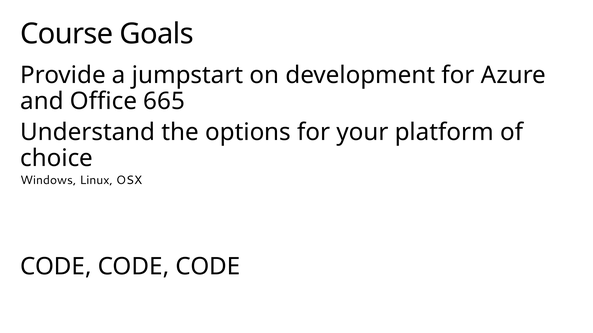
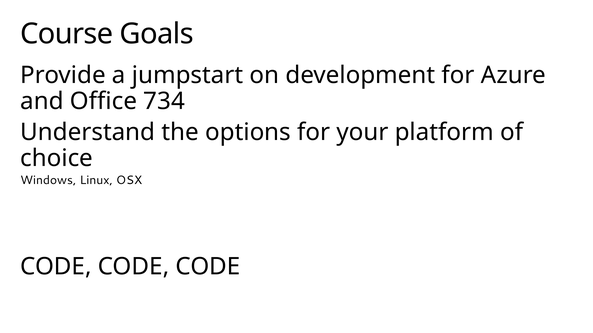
665: 665 -> 734
